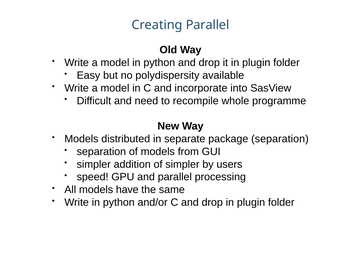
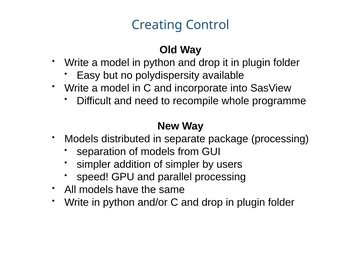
Creating Parallel: Parallel -> Control
package separation: separation -> processing
